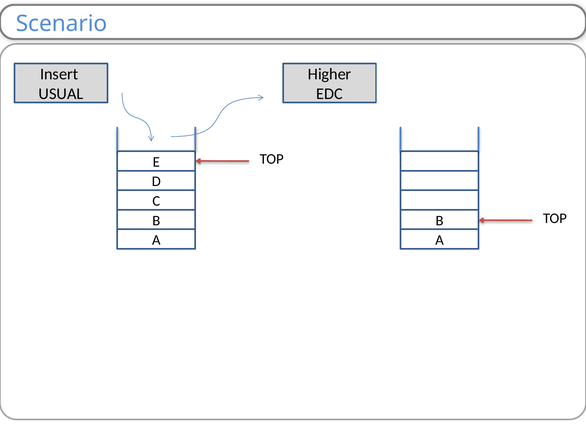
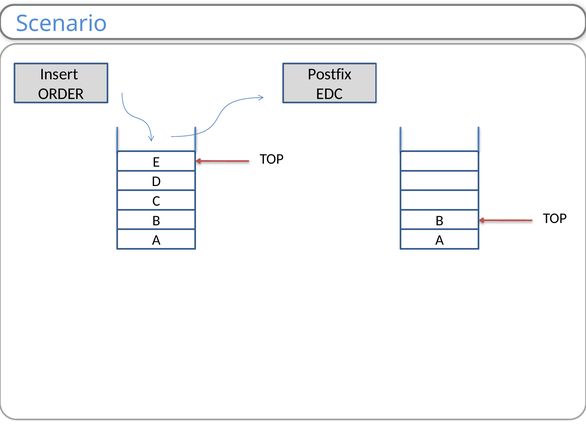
Higher: Higher -> Postfix
USUAL: USUAL -> ORDER
